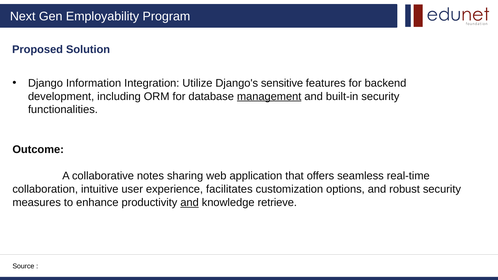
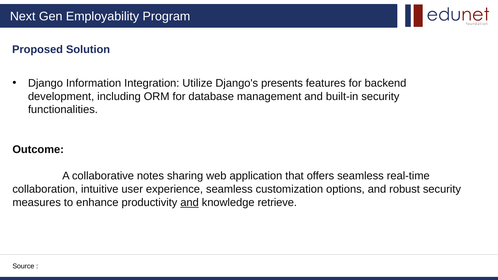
sensitive: sensitive -> presents
management underline: present -> none
experience facilitates: facilitates -> seamless
